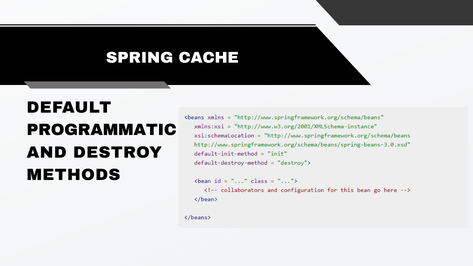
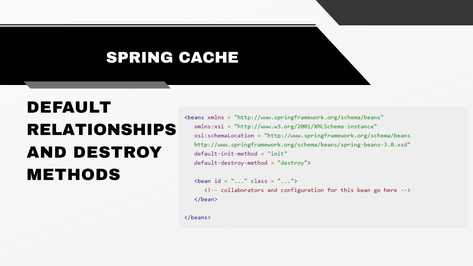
PROGRAMMATIC: PROGRAMMATIC -> RELATIONSHIPS
